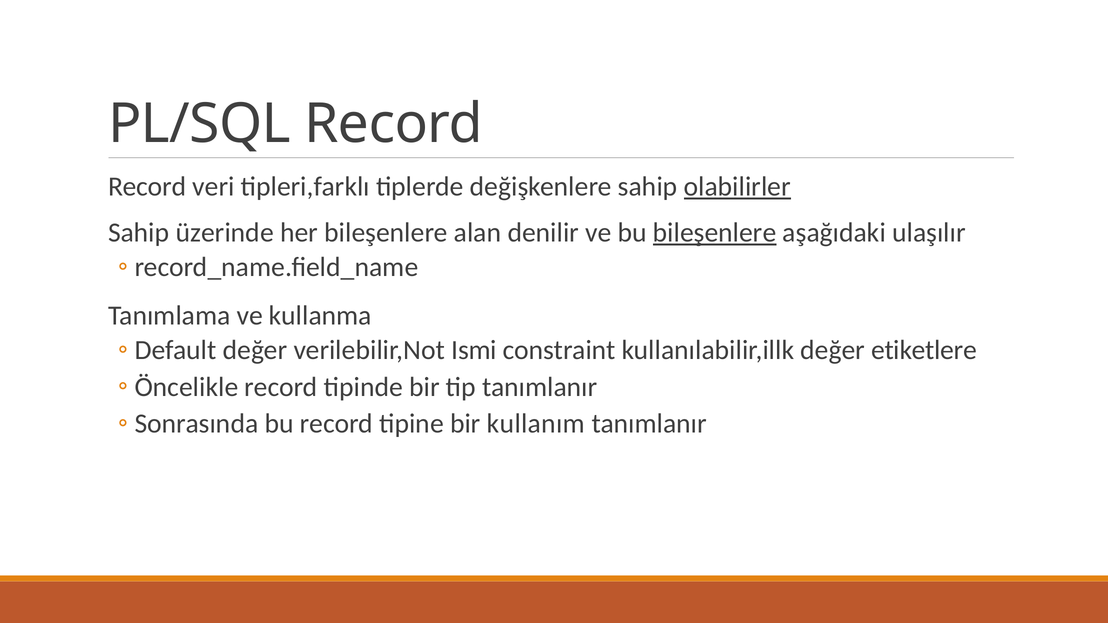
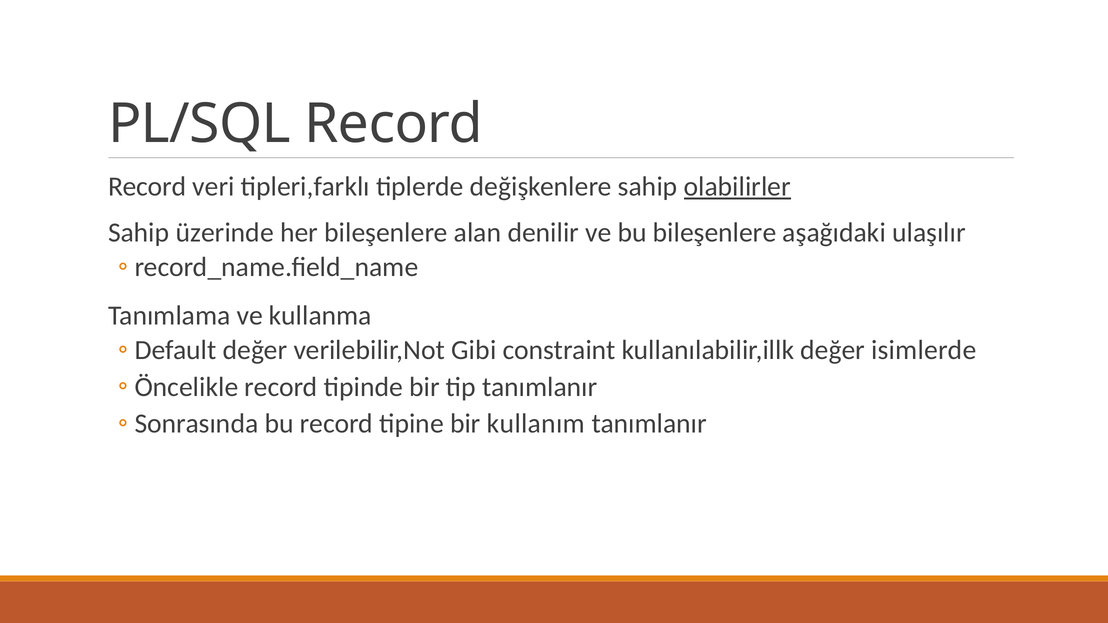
bileşenlere at (715, 233) underline: present -> none
Ismi: Ismi -> Gibi
etiketlere: etiketlere -> isimlerde
